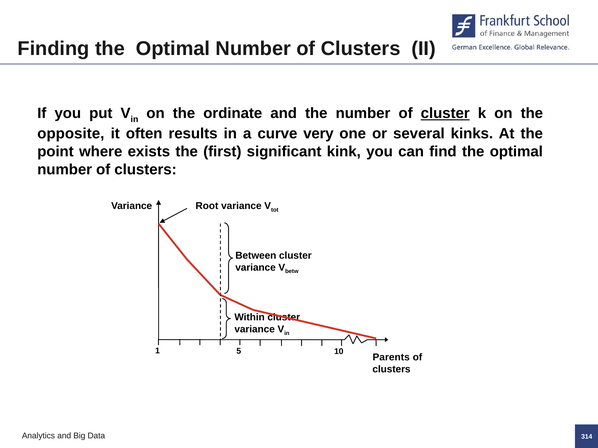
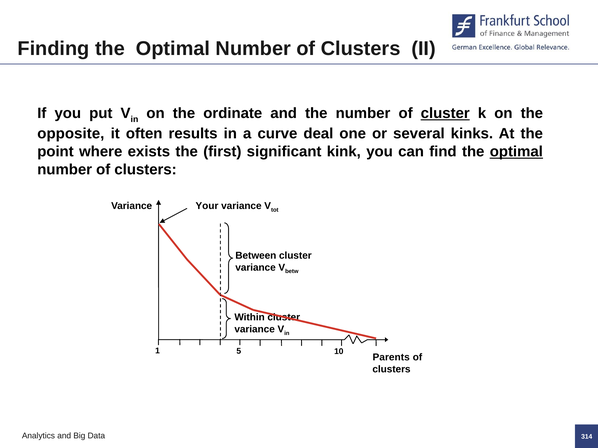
very: very -> deal
optimal at (516, 152) underline: none -> present
Root: Root -> Your
